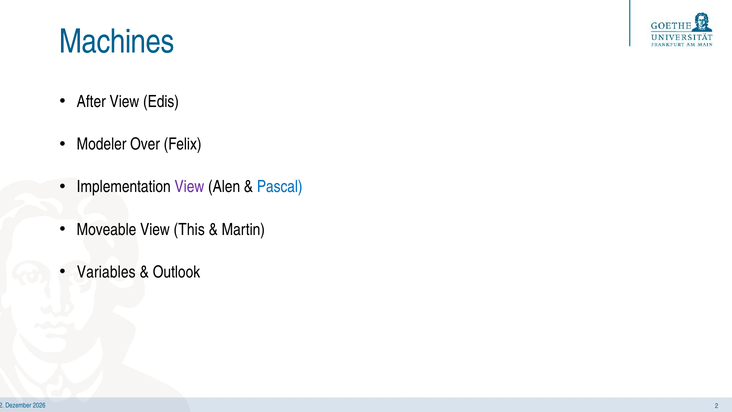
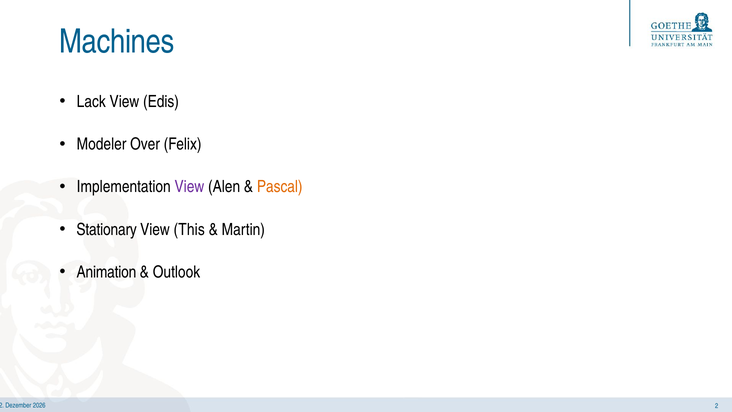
After: After -> Lack
Pascal colour: blue -> orange
Moveable: Moveable -> Stationary
Variables: Variables -> Animation
